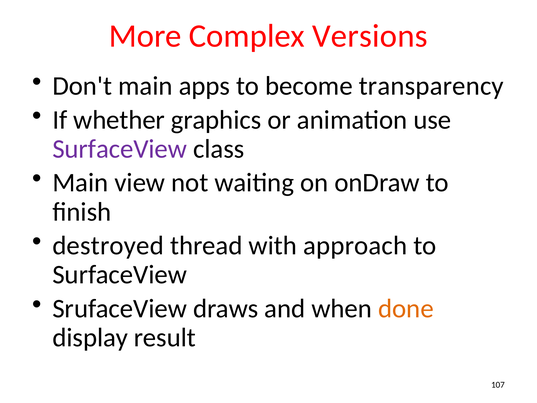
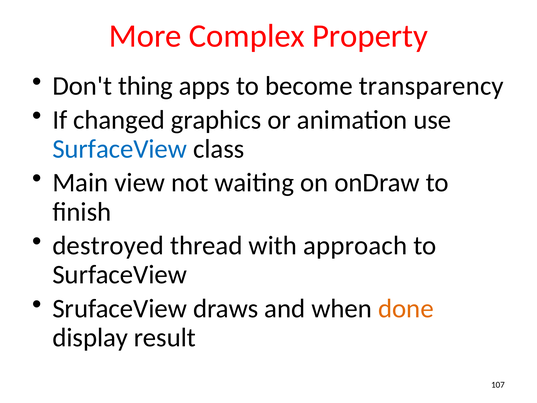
Versions: Versions -> Property
Don't main: main -> thing
whether: whether -> changed
SurfaceView at (120, 149) colour: purple -> blue
